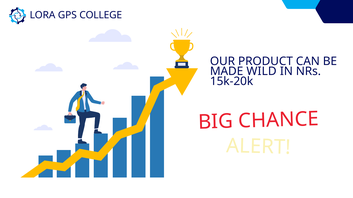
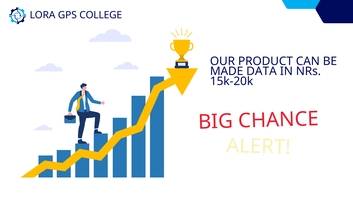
WILD: WILD -> DATA
